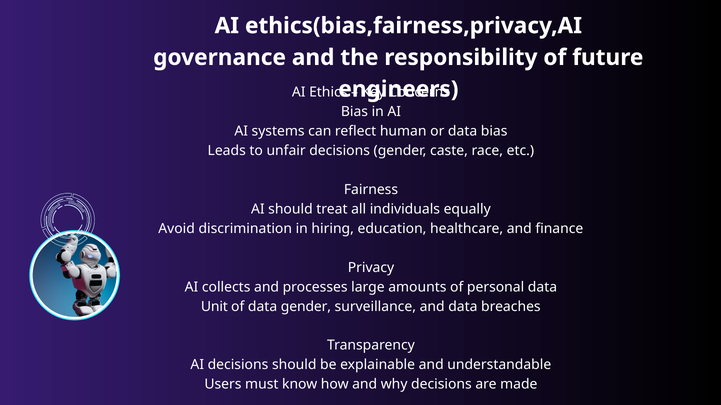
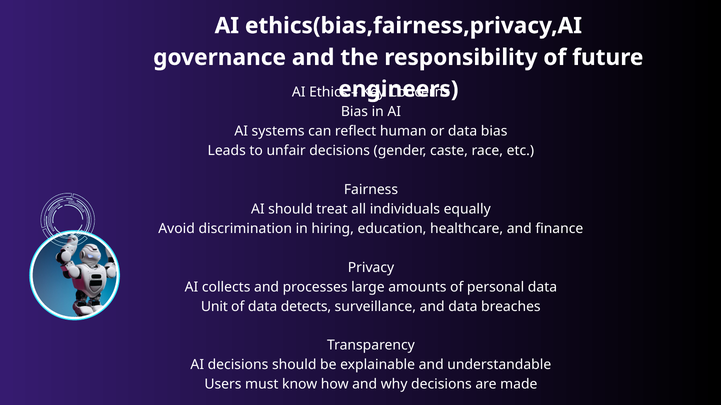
data gender: gender -> detects
